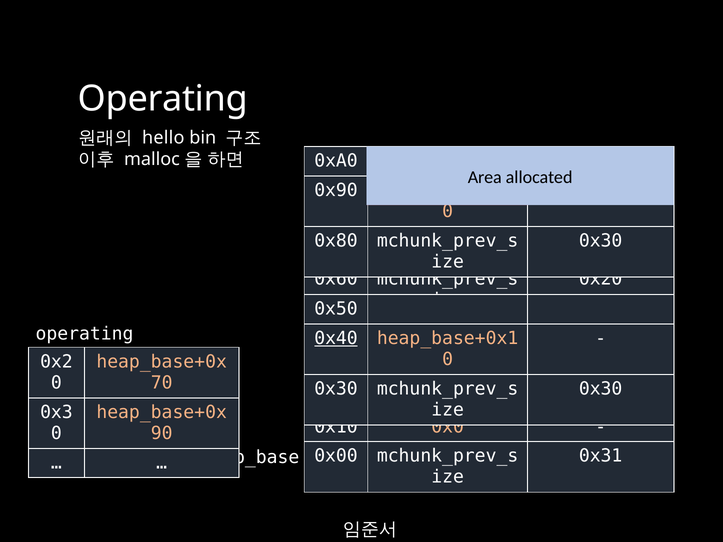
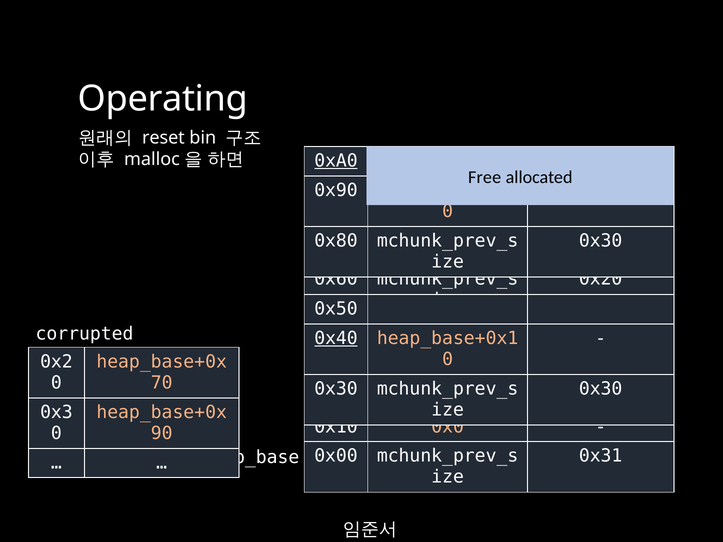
hello: hello -> reset
0xA0 underline: none -> present
Area: Area -> Free
operating at (84, 334): operating -> corrupted
